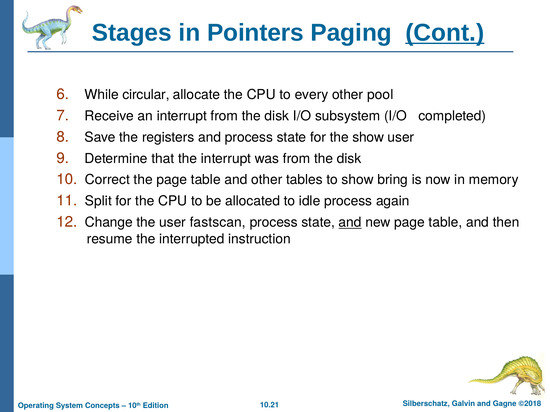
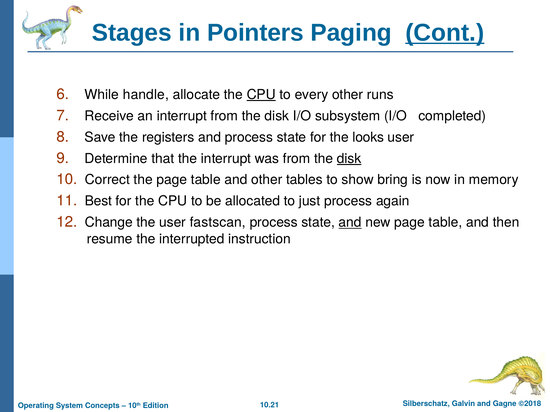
circular: circular -> handle
CPU at (261, 95) underline: none -> present
pool: pool -> runs
the show: show -> looks
disk at (349, 159) underline: none -> present
Split: Split -> Best
idle: idle -> just
